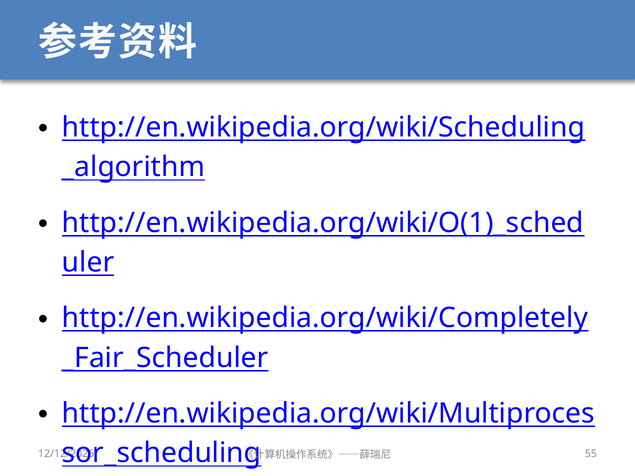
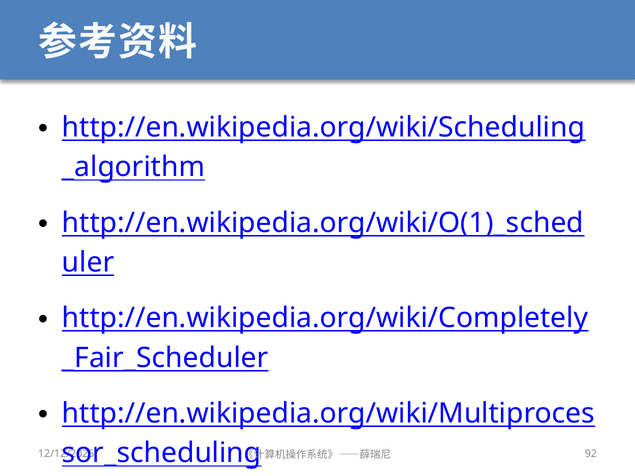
55: 55 -> 92
